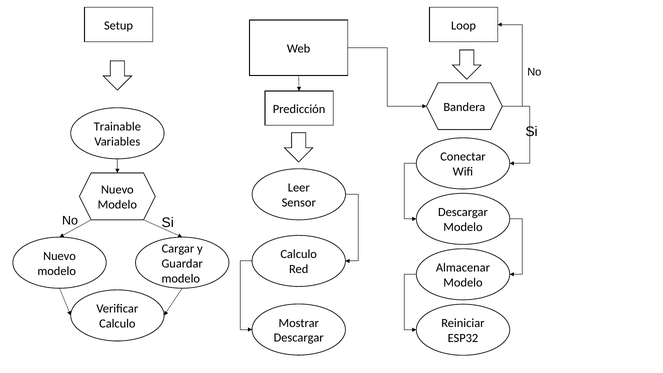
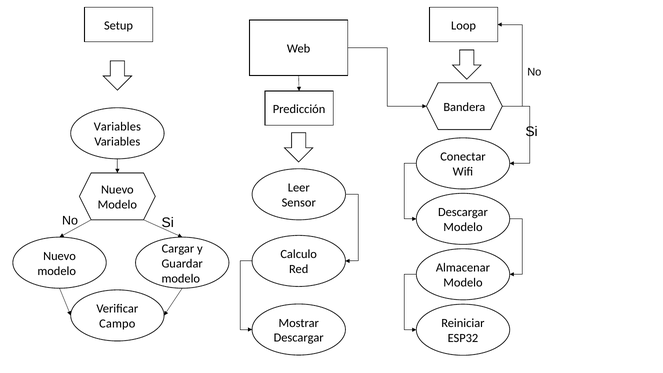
Trainable at (117, 127): Trainable -> Variables
Calculo at (117, 324): Calculo -> Campo
